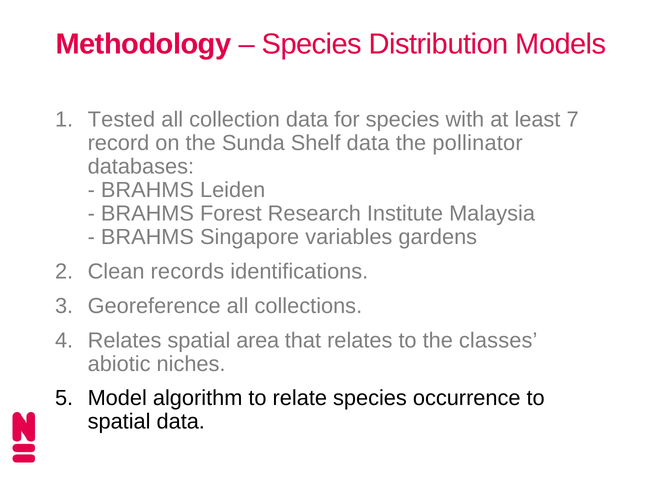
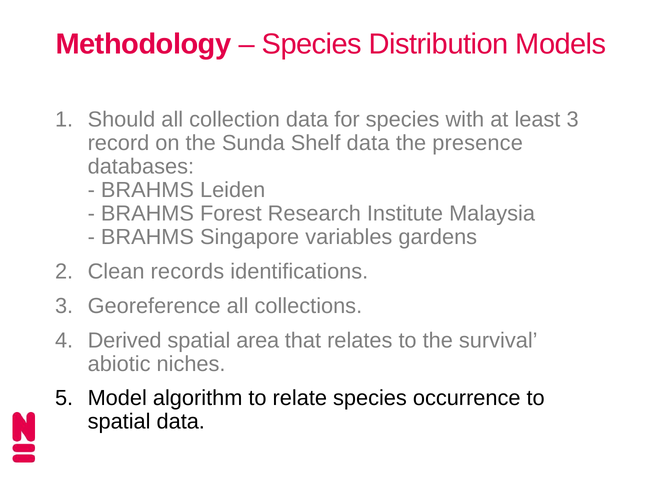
Tested: Tested -> Should
least 7: 7 -> 3
pollinator: pollinator -> presence
Relates at (125, 340): Relates -> Derived
classes: classes -> survival
